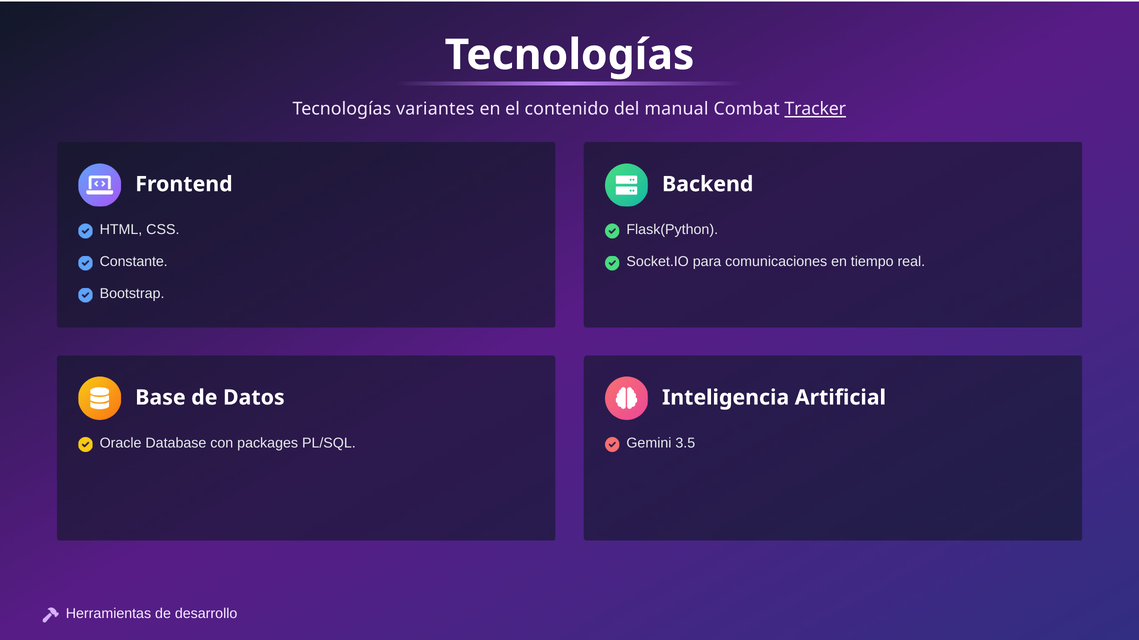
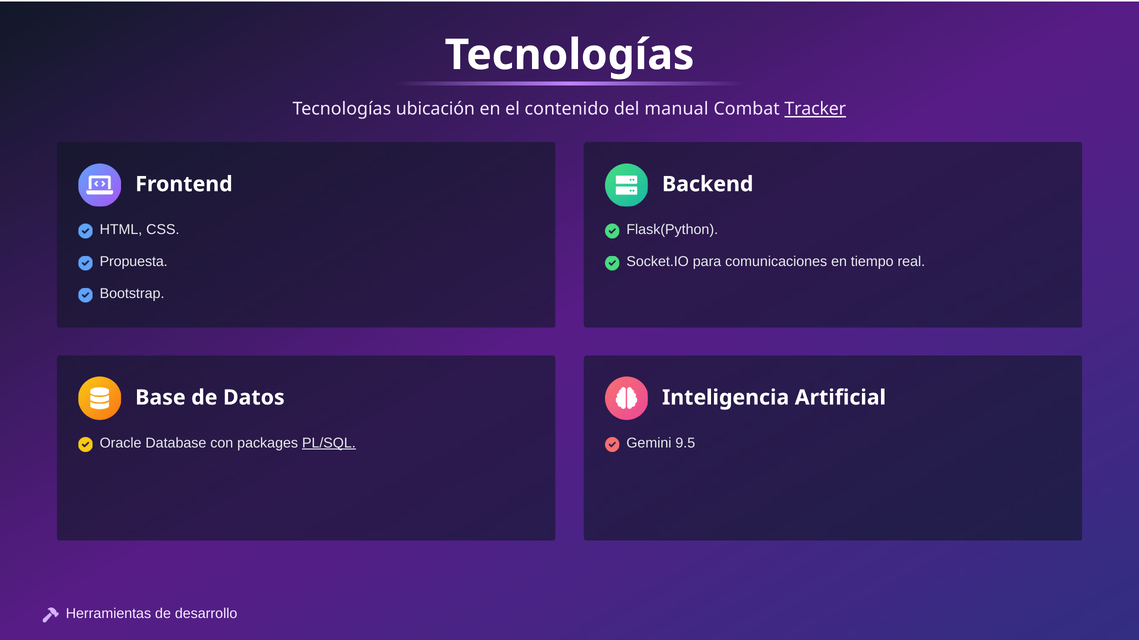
variantes: variantes -> ubicación
Constante: Constante -> Propuesta
PL/SQL underline: none -> present
3.5: 3.5 -> 9.5
